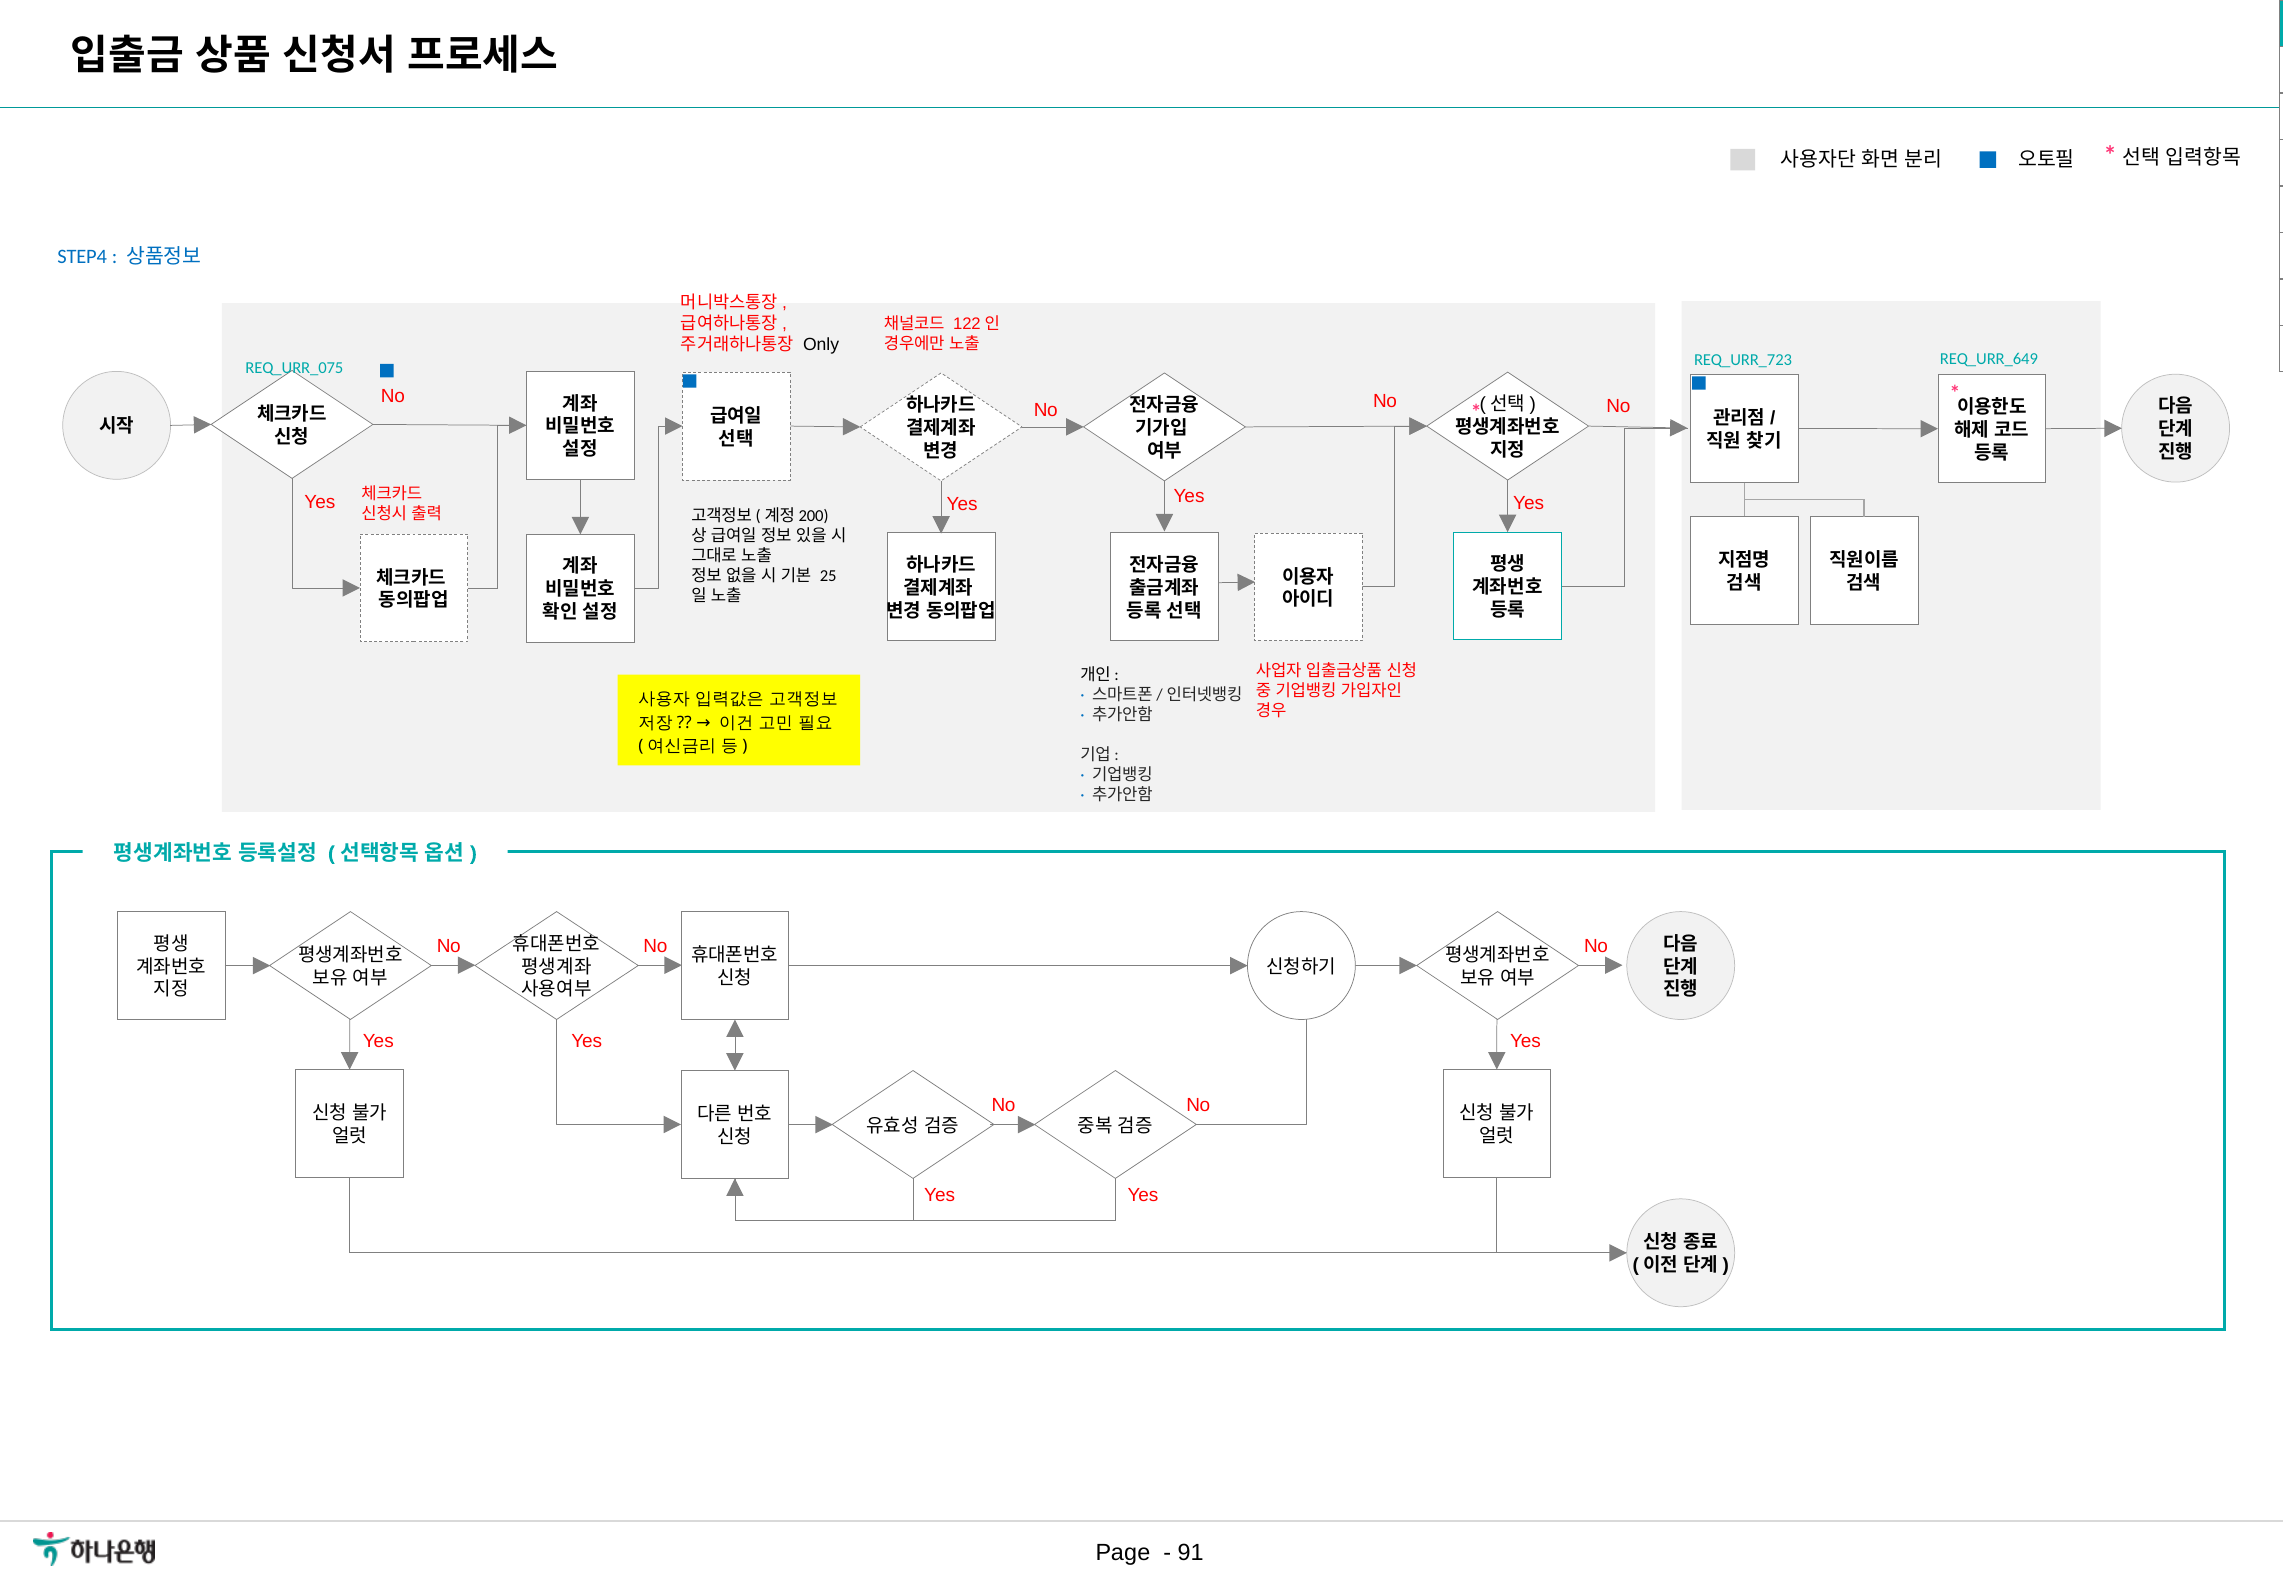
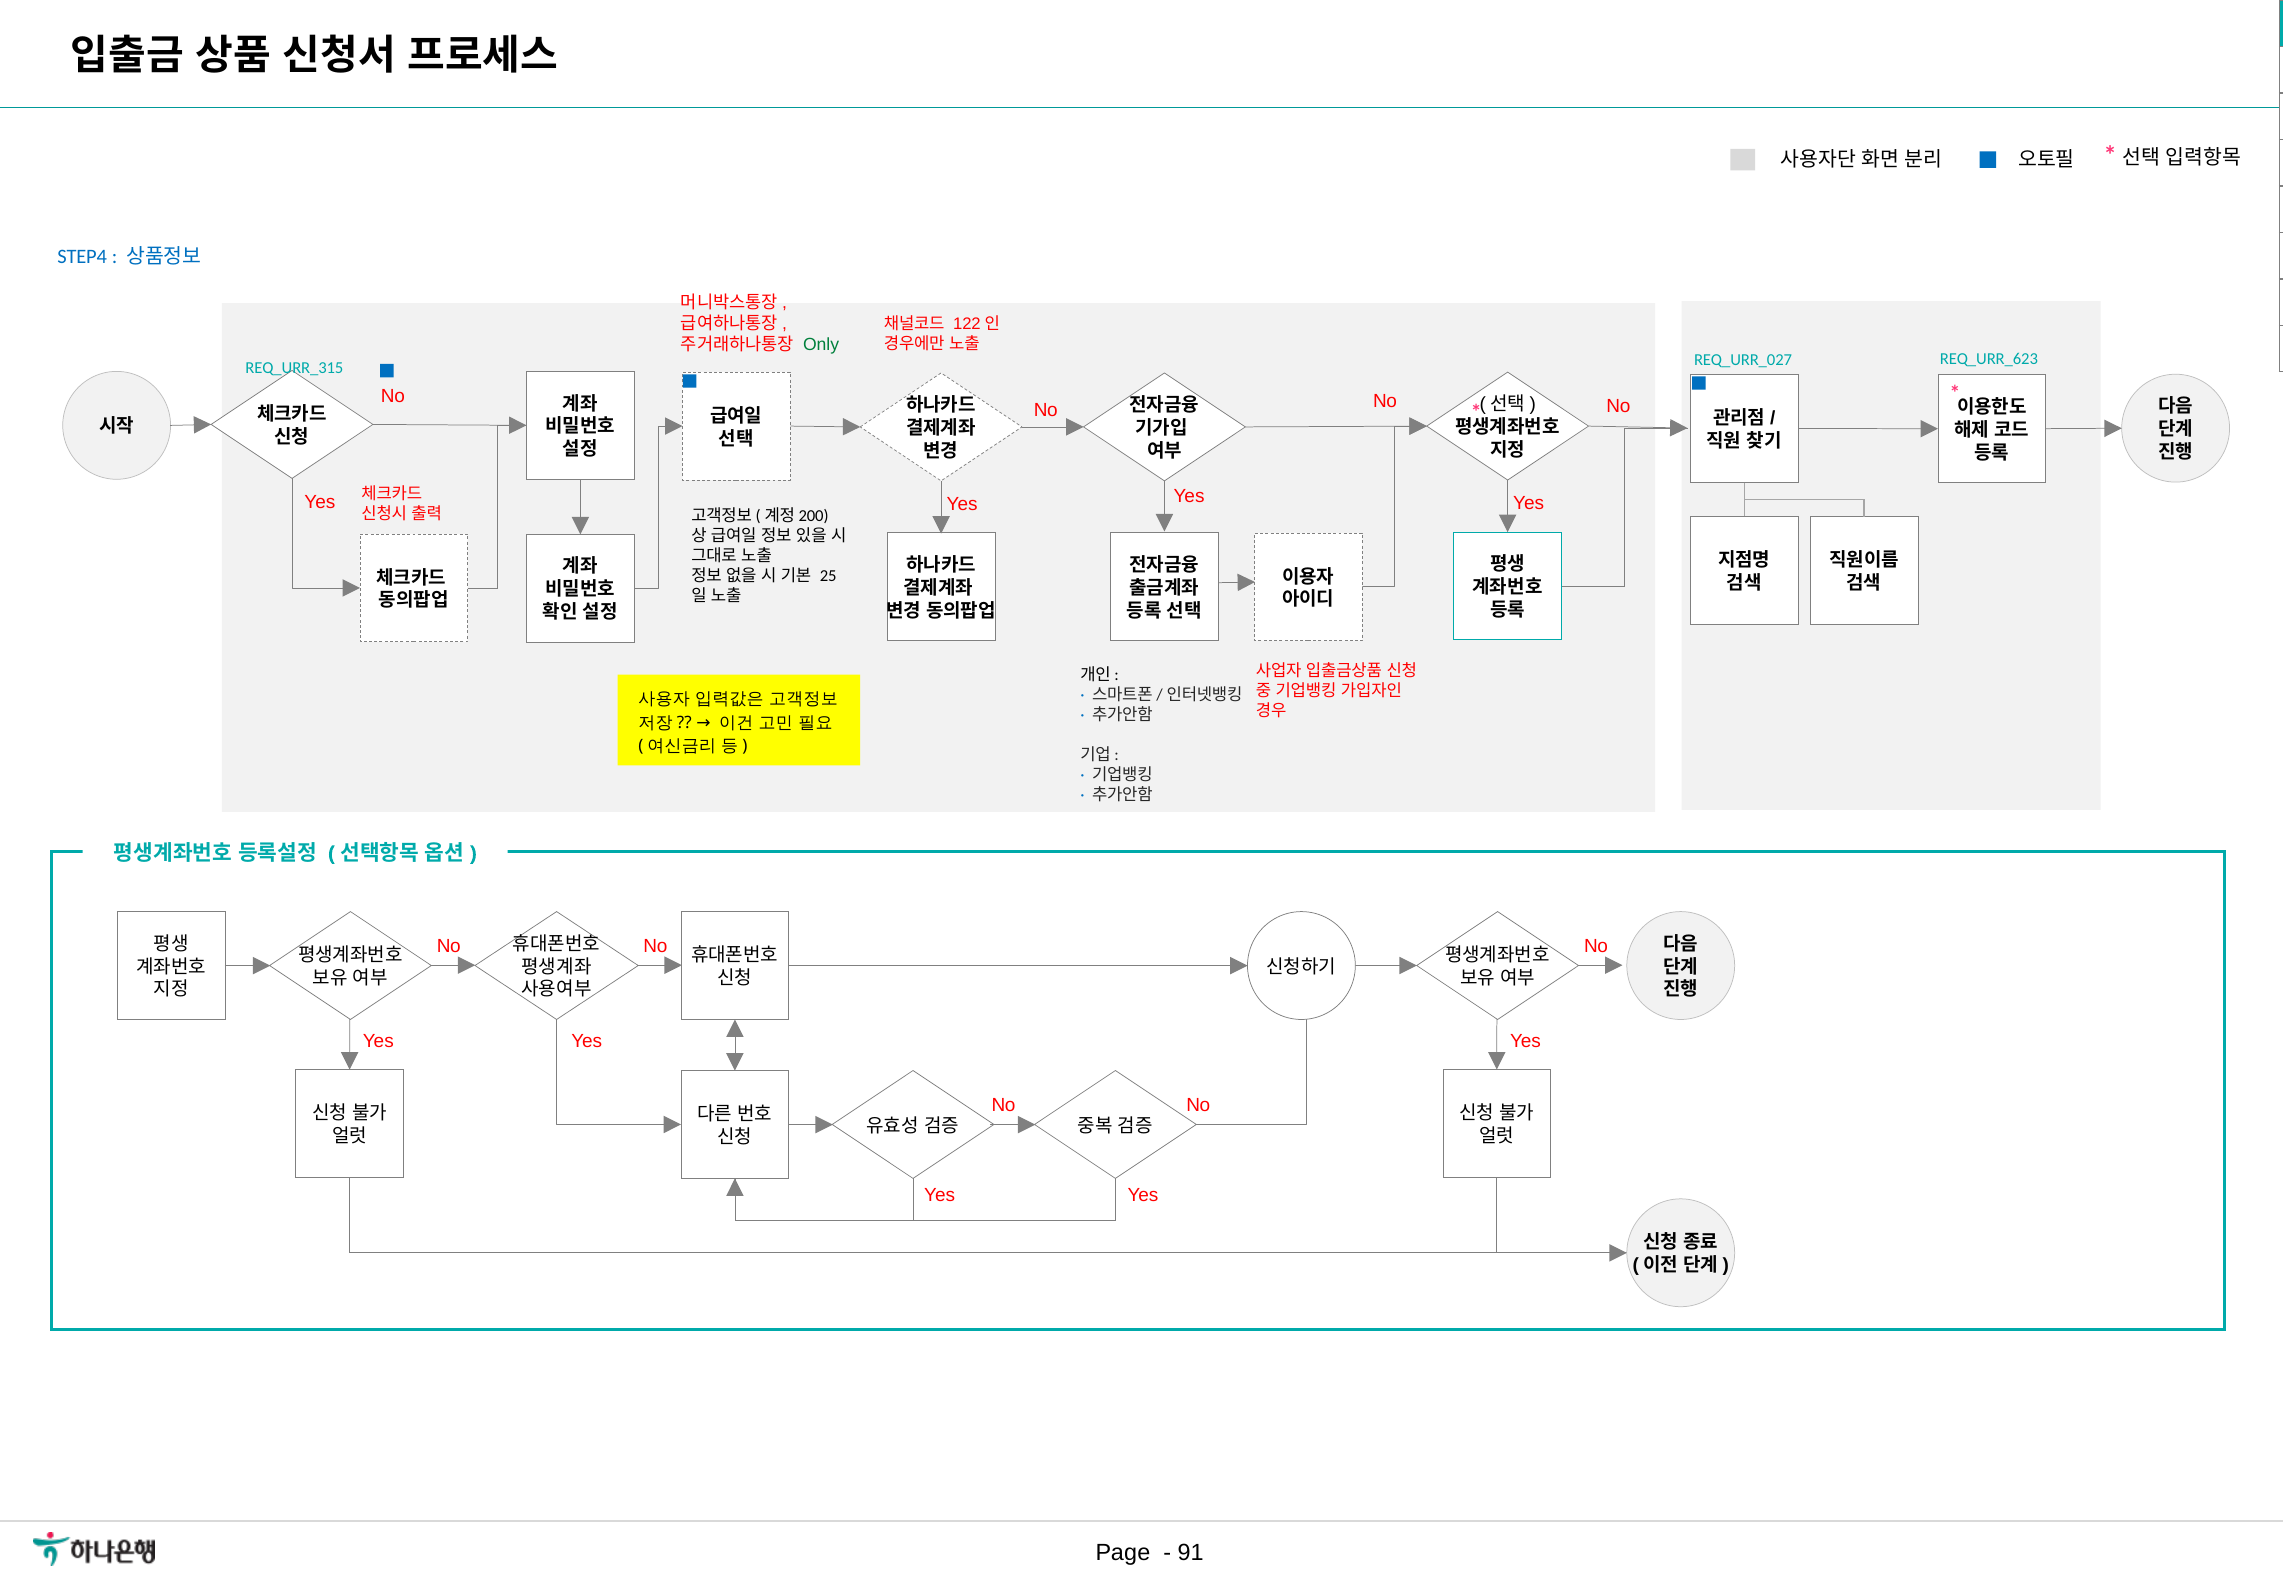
Only colour: black -> green
REQ_URR_649: REQ_URR_649 -> REQ_URR_623
REQ_URR_723: REQ_URR_723 -> REQ_URR_027
REQ_URR_075: REQ_URR_075 -> REQ_URR_315
